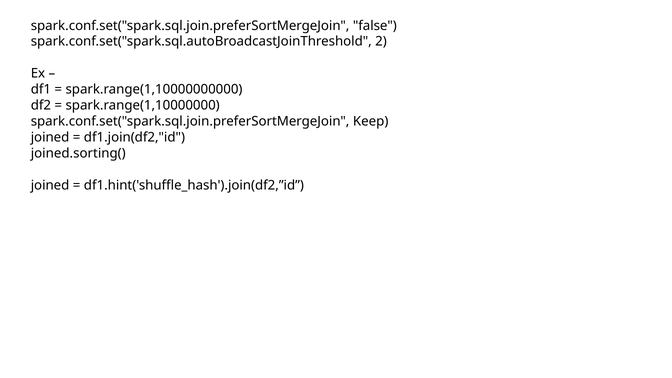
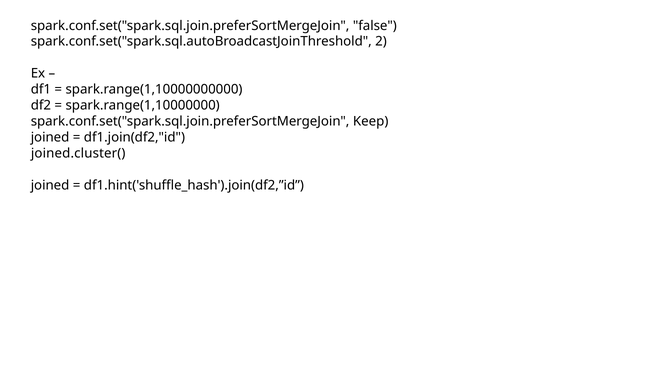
joined.sorting(: joined.sorting( -> joined.cluster(
